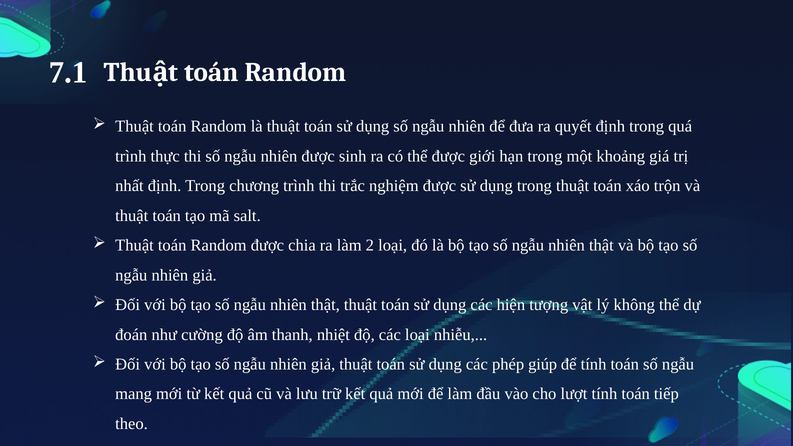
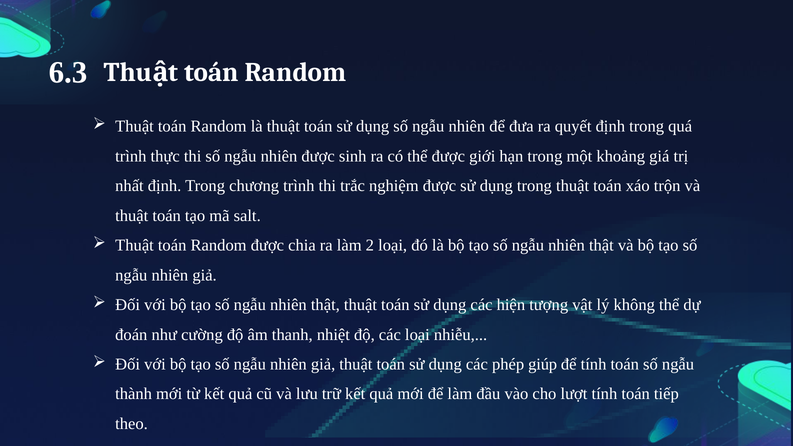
7.1: 7.1 -> 6.3
mang: mang -> thành
